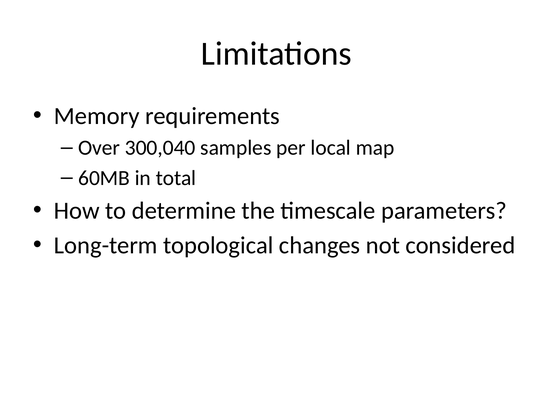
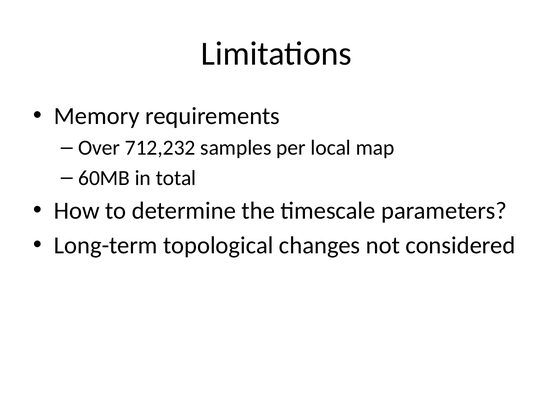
300,040: 300,040 -> 712,232
